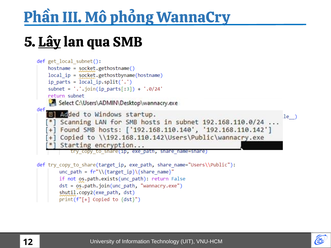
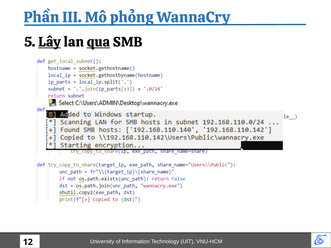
qua underline: none -> present
